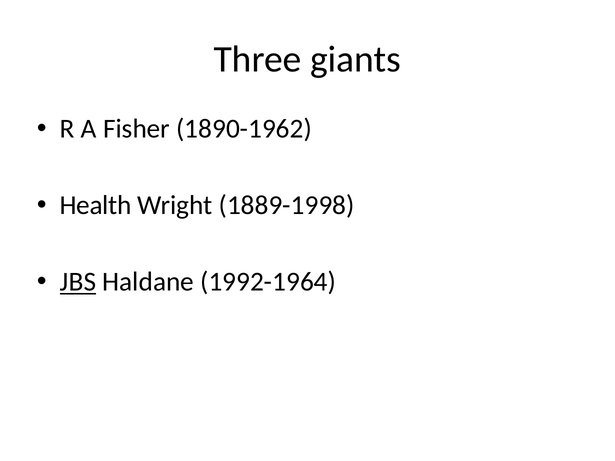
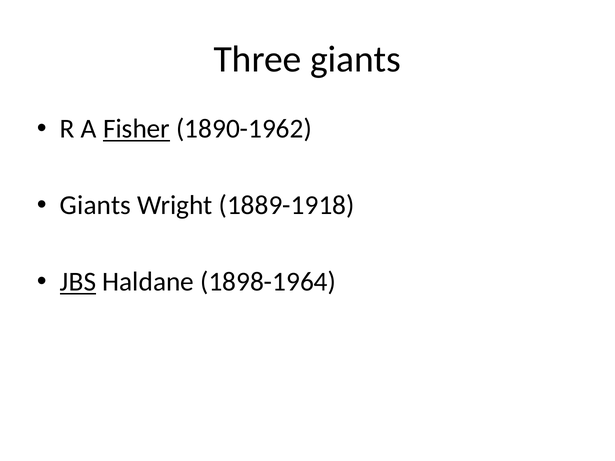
Fisher underline: none -> present
Health at (96, 206): Health -> Giants
1889-1998: 1889-1998 -> 1889-1918
1992-1964: 1992-1964 -> 1898-1964
